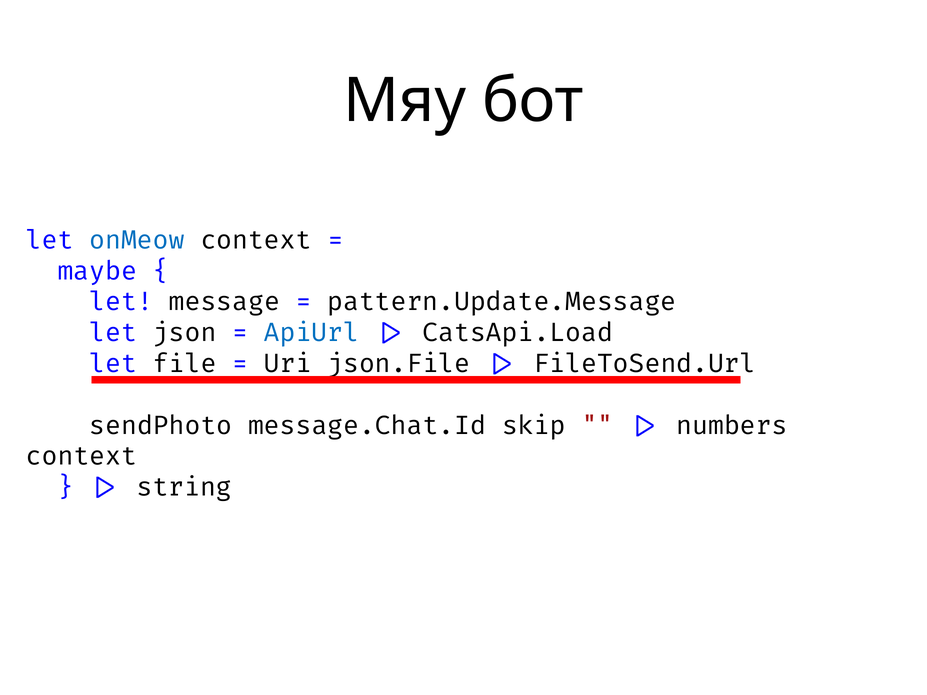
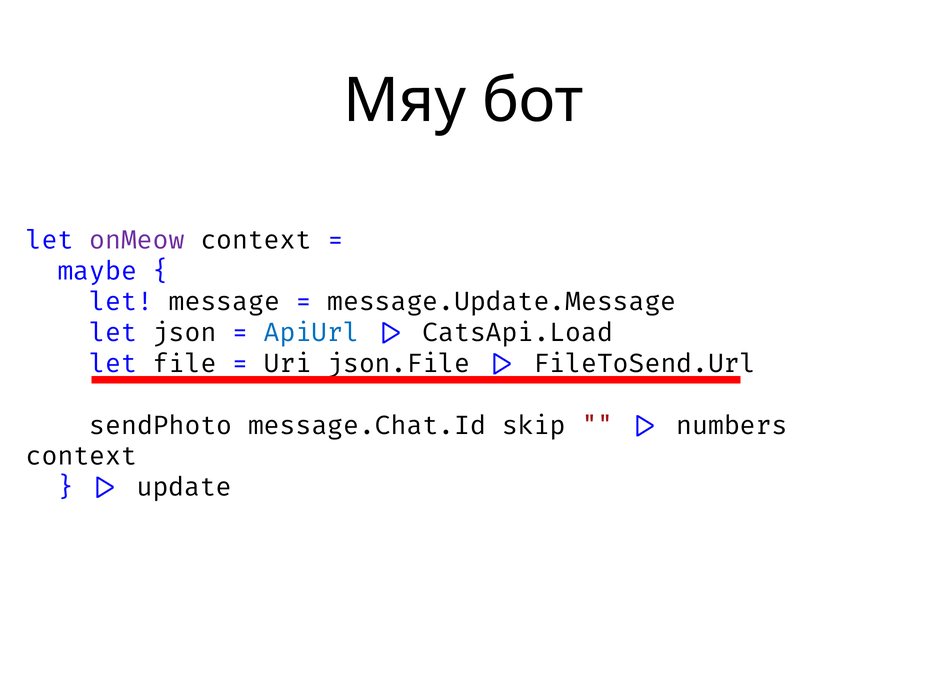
onMeow colour: blue -> purple
pattern.Update.Message: pattern.Update.Message -> message.Update.Message
string: string -> update
